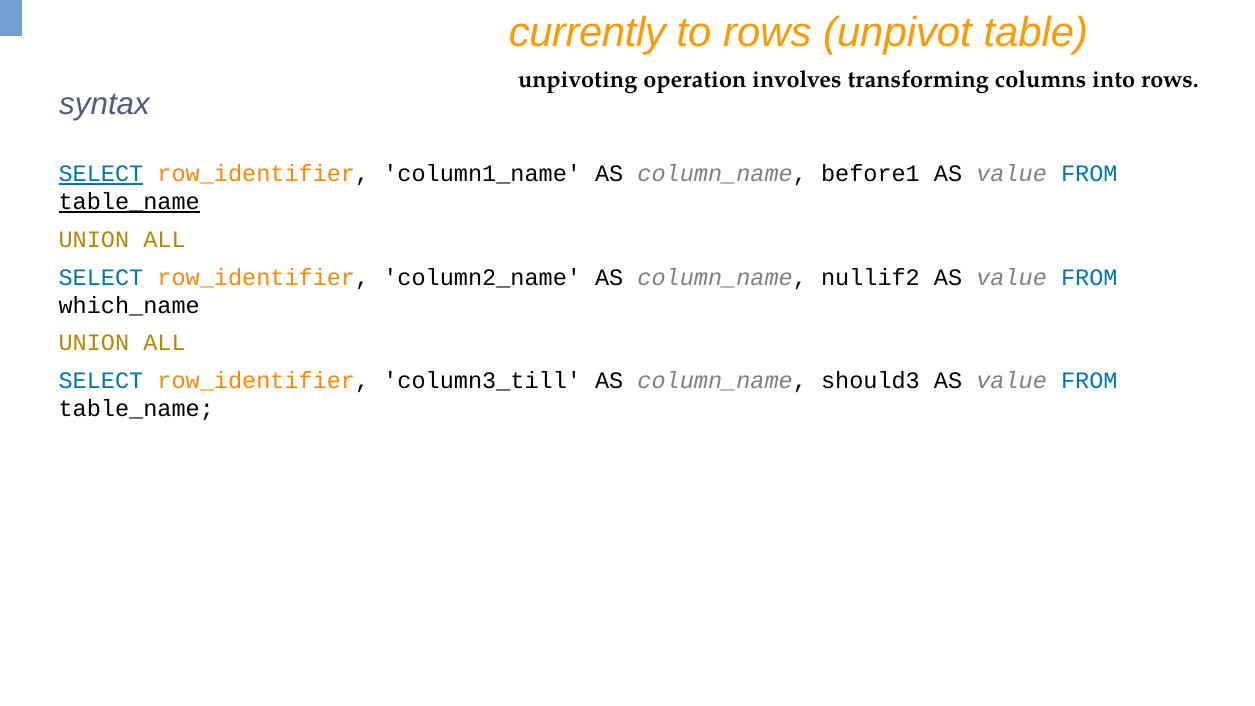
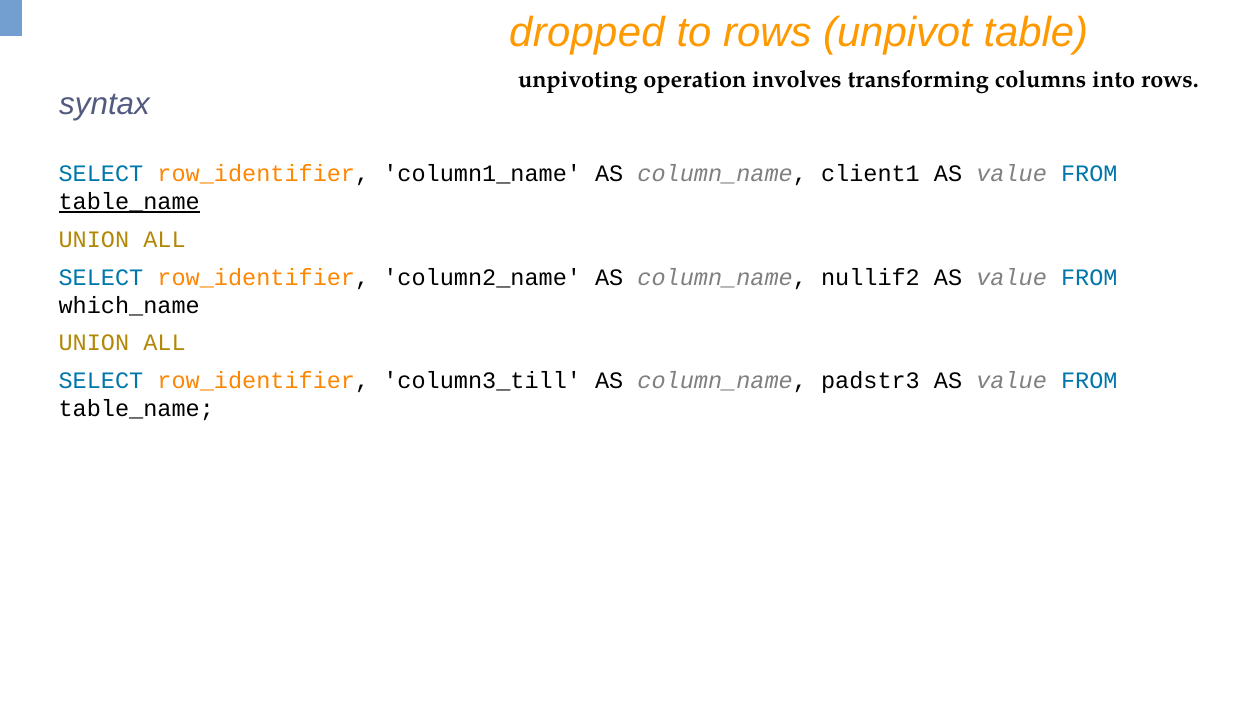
currently: currently -> dropped
SELECT at (101, 174) underline: present -> none
before1: before1 -> client1
should3: should3 -> padstr3
